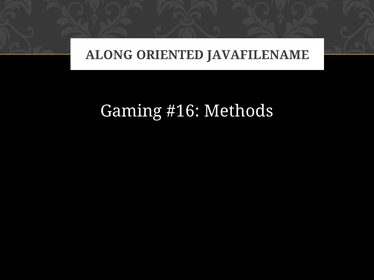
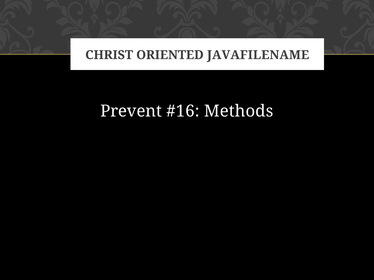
ALONG: ALONG -> CHRIST
Gaming: Gaming -> Prevent
